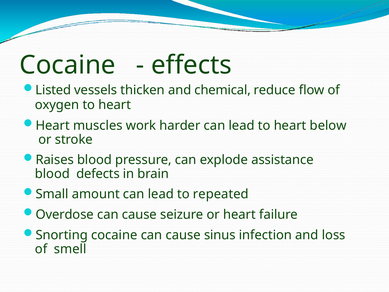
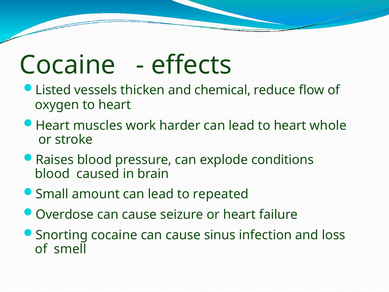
below: below -> whole
assistance: assistance -> conditions
defects: defects -> caused
